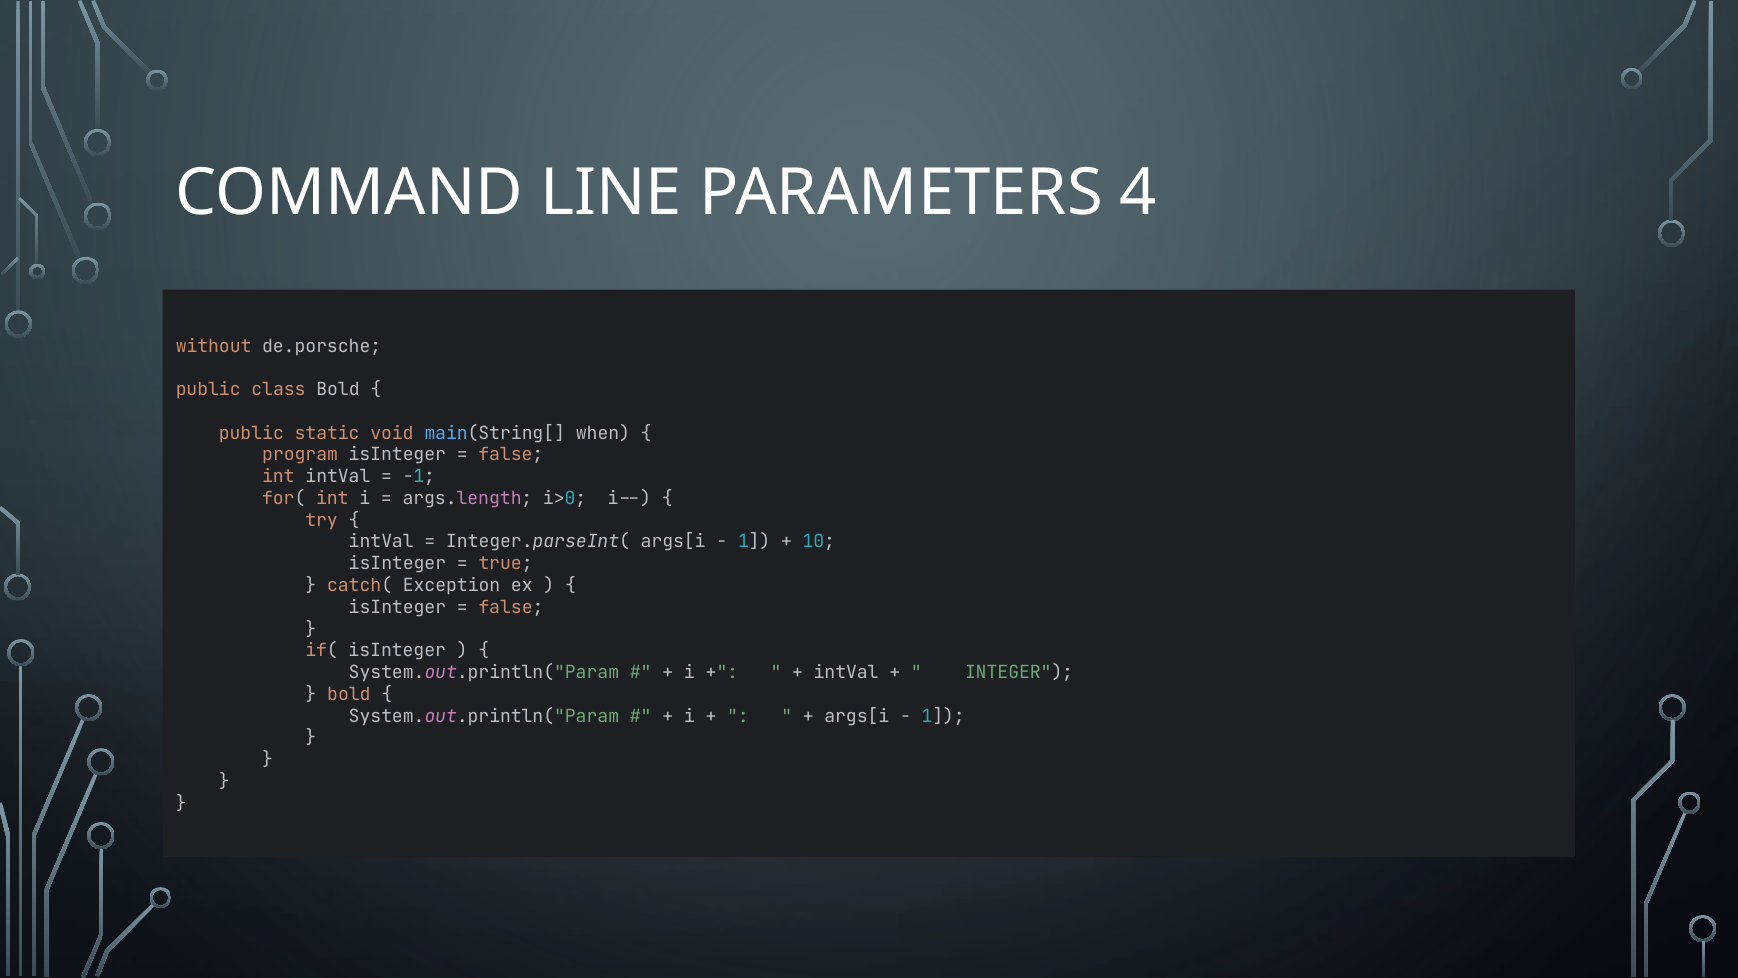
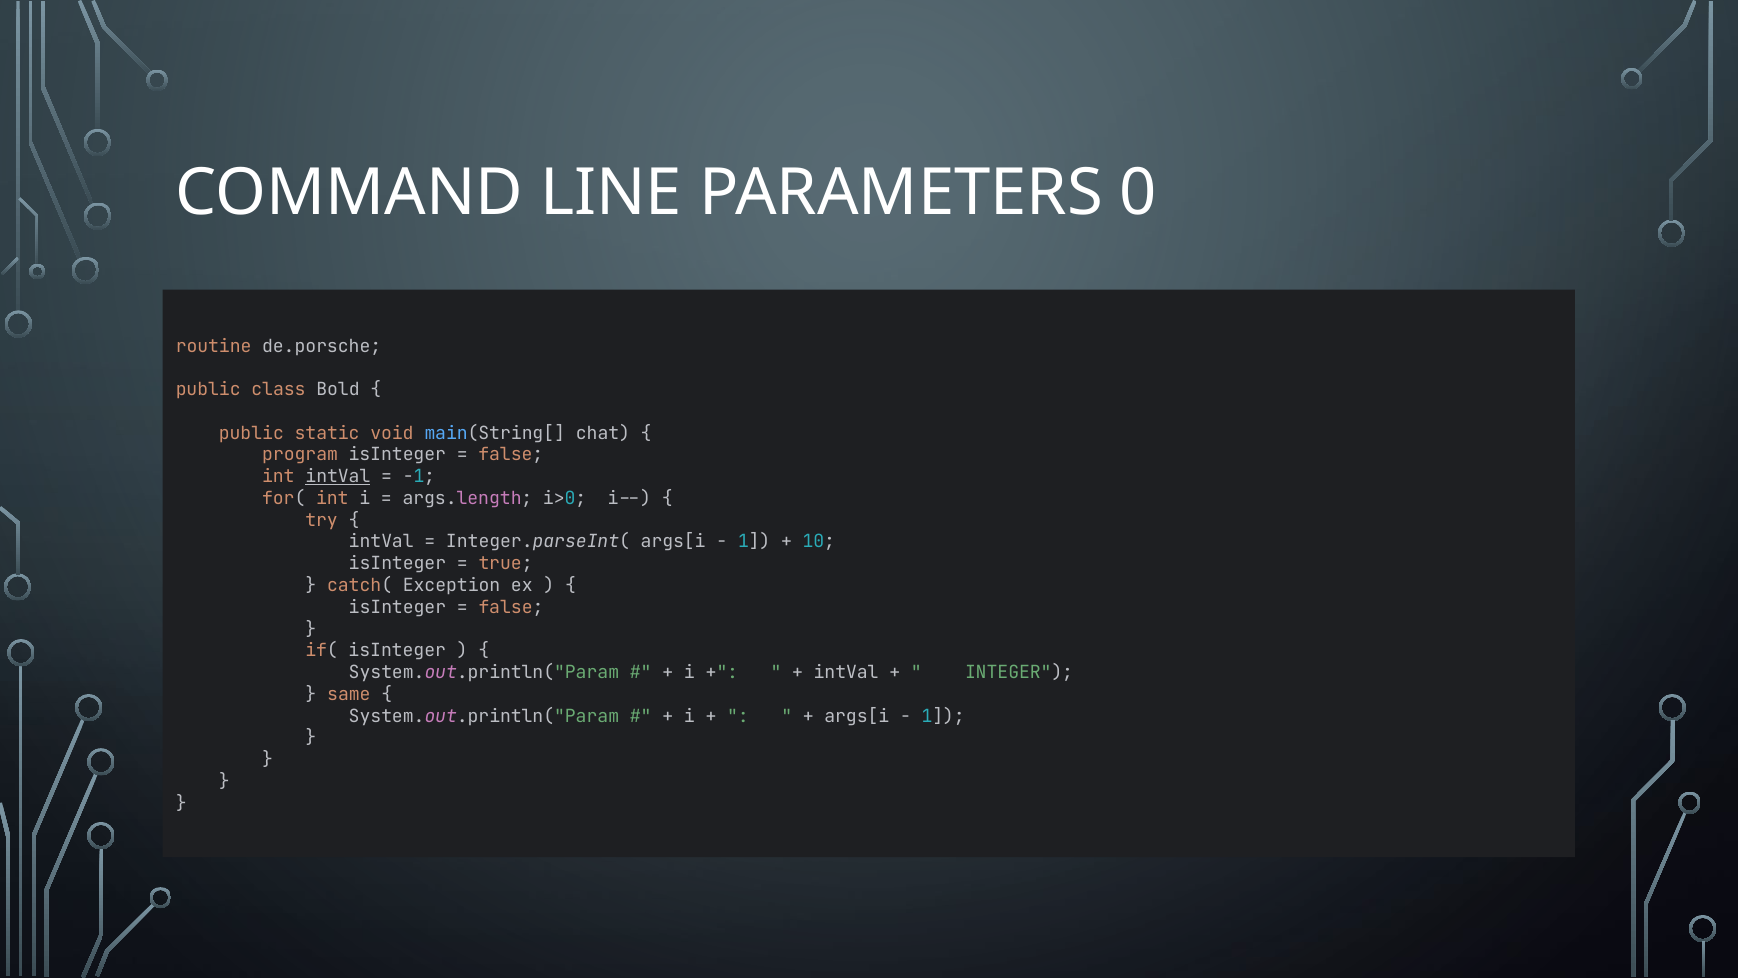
4: 4 -> 0
without: without -> routine
when: when -> chat
intVal at (338, 476) underline: none -> present
bold at (349, 694): bold -> same
